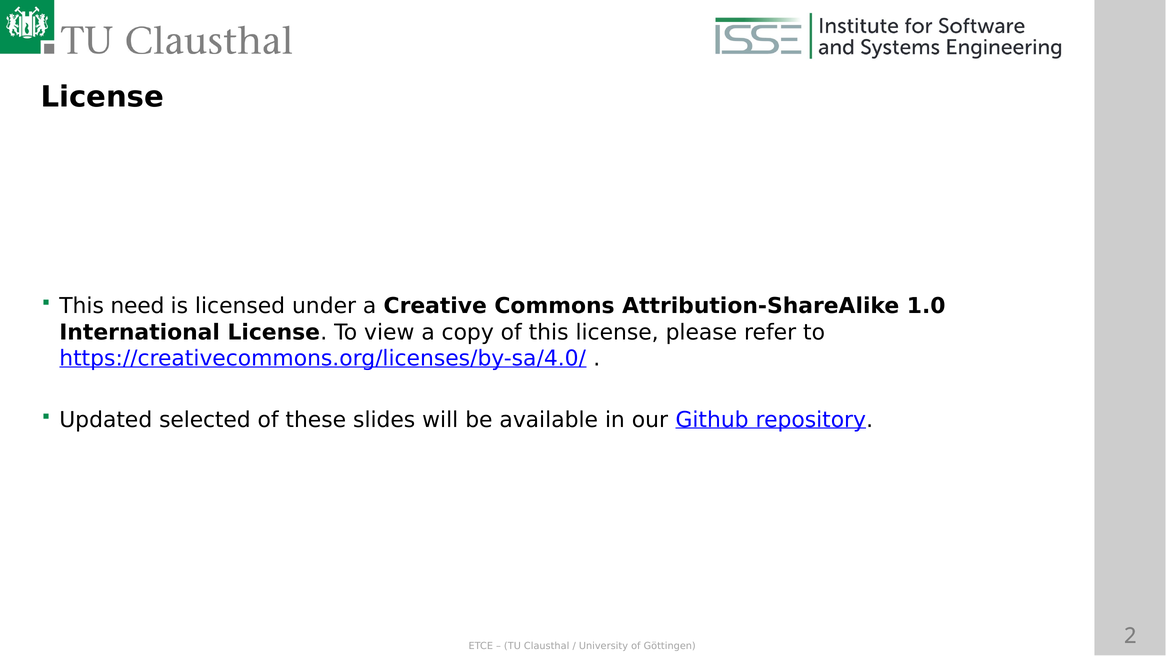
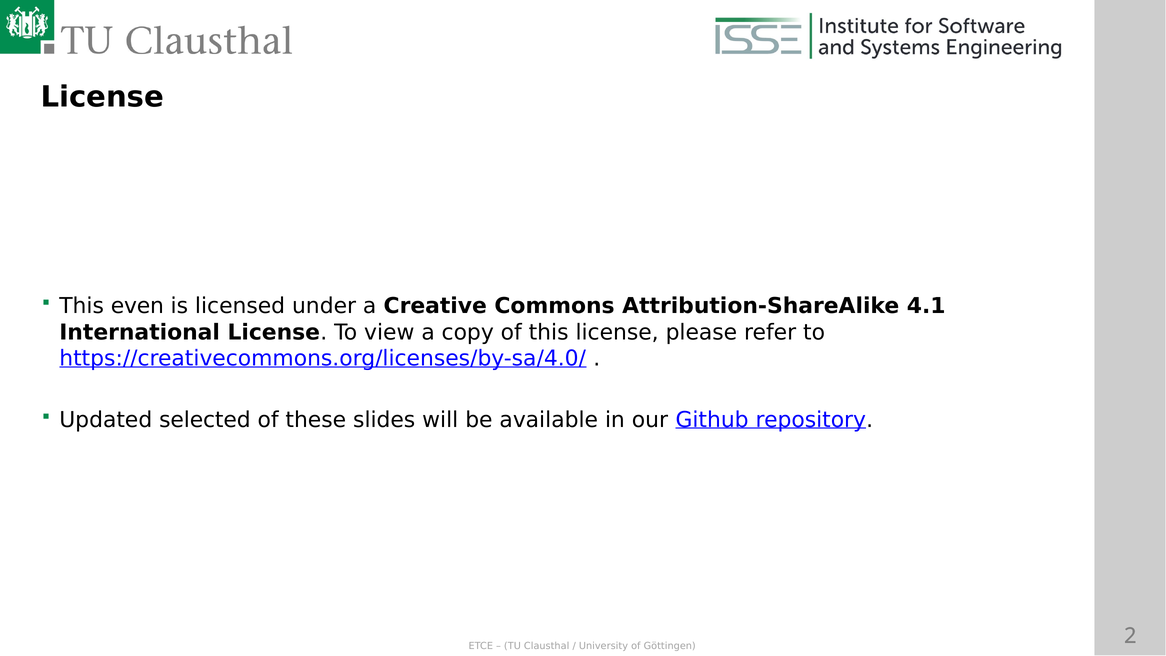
need: need -> even
1.0: 1.0 -> 4.1
